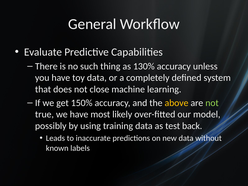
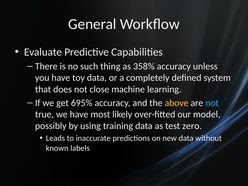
130%: 130% -> 358%
150%: 150% -> 695%
not at (212, 103) colour: light green -> light blue
back: back -> zero
